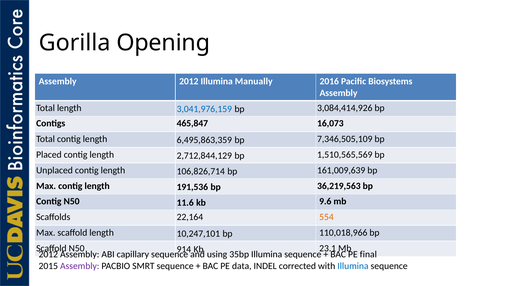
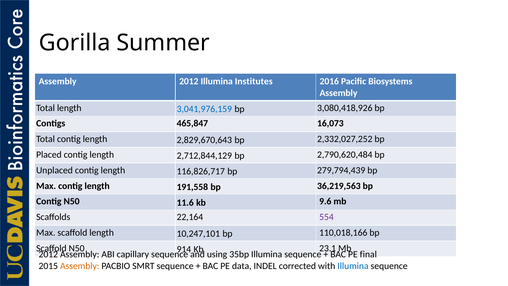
Opening: Opening -> Summer
Manually: Manually -> Institutes
3,084,414,926: 3,084,414,926 -> 3,080,418,926
6,495,863,359: 6,495,863,359 -> 2,829,670,643
7,346,505,109: 7,346,505,109 -> 2,332,027,252
1,510,565,569: 1,510,565,569 -> 2,790,620,484
106,826,714: 106,826,714 -> 116,826,717
161,009,639: 161,009,639 -> 279,794,439
191,536: 191,536 -> 191,558
554 colour: orange -> purple
110,018,966: 110,018,966 -> 110,018,166
Assembly at (80, 266) colour: purple -> orange
